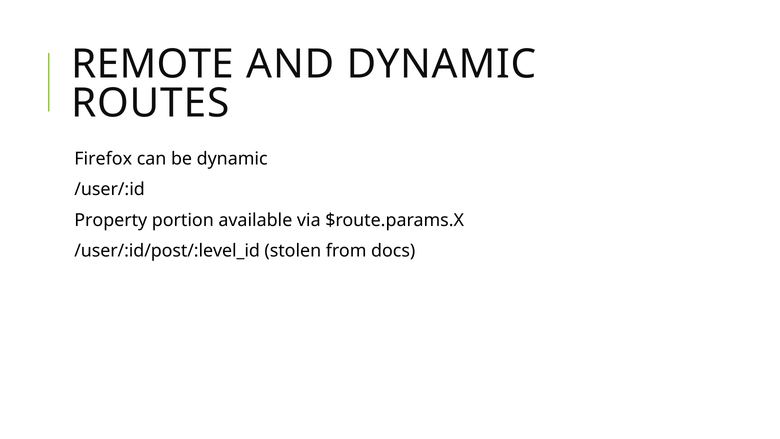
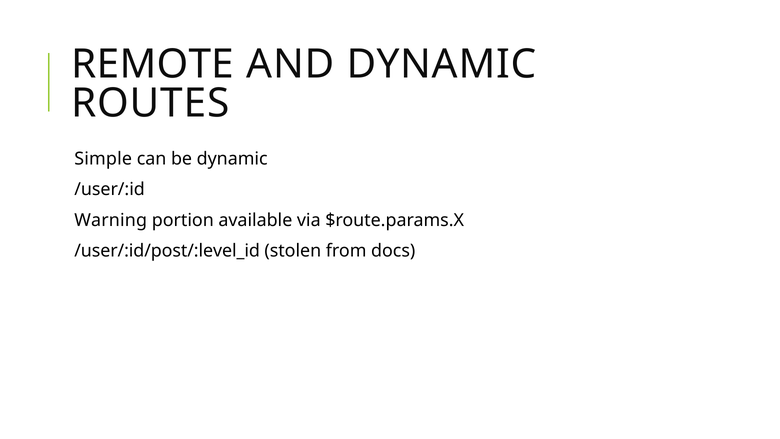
Firefox: Firefox -> Simple
Property: Property -> Warning
